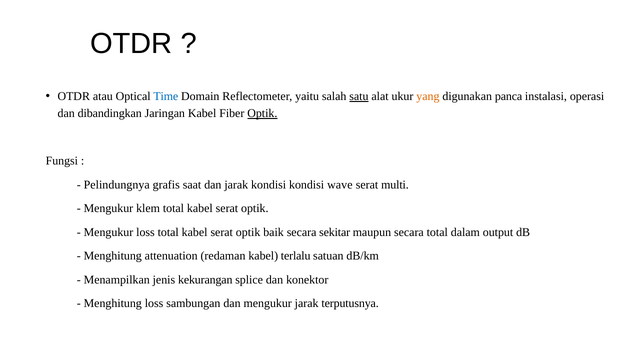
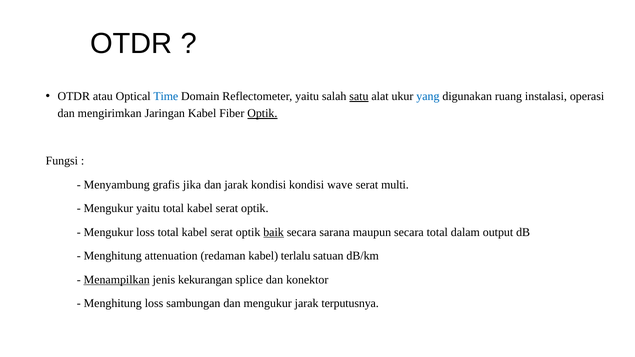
yang colour: orange -> blue
panca: panca -> ruang
dibandingkan: dibandingkan -> mengirimkan
Pelindungnya: Pelindungnya -> Menyambung
saat: saat -> jika
Mengukur klem: klem -> yaitu
baik underline: none -> present
sekitar: sekitar -> sarana
Menampilkan underline: none -> present
